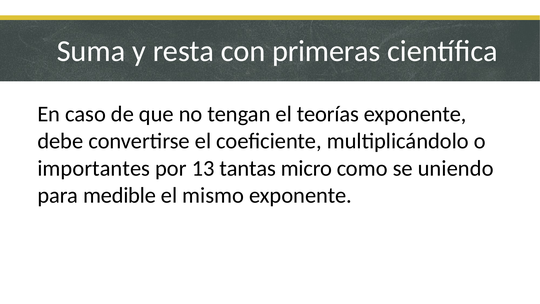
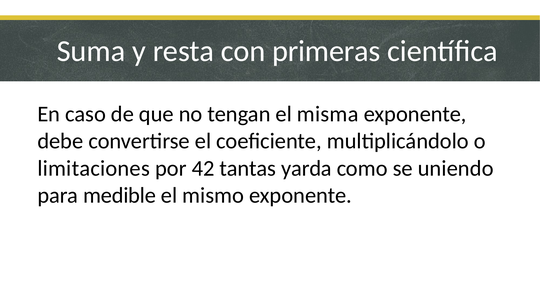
teorías: teorías -> misma
importantes: importantes -> limitaciones
13: 13 -> 42
micro: micro -> yarda
